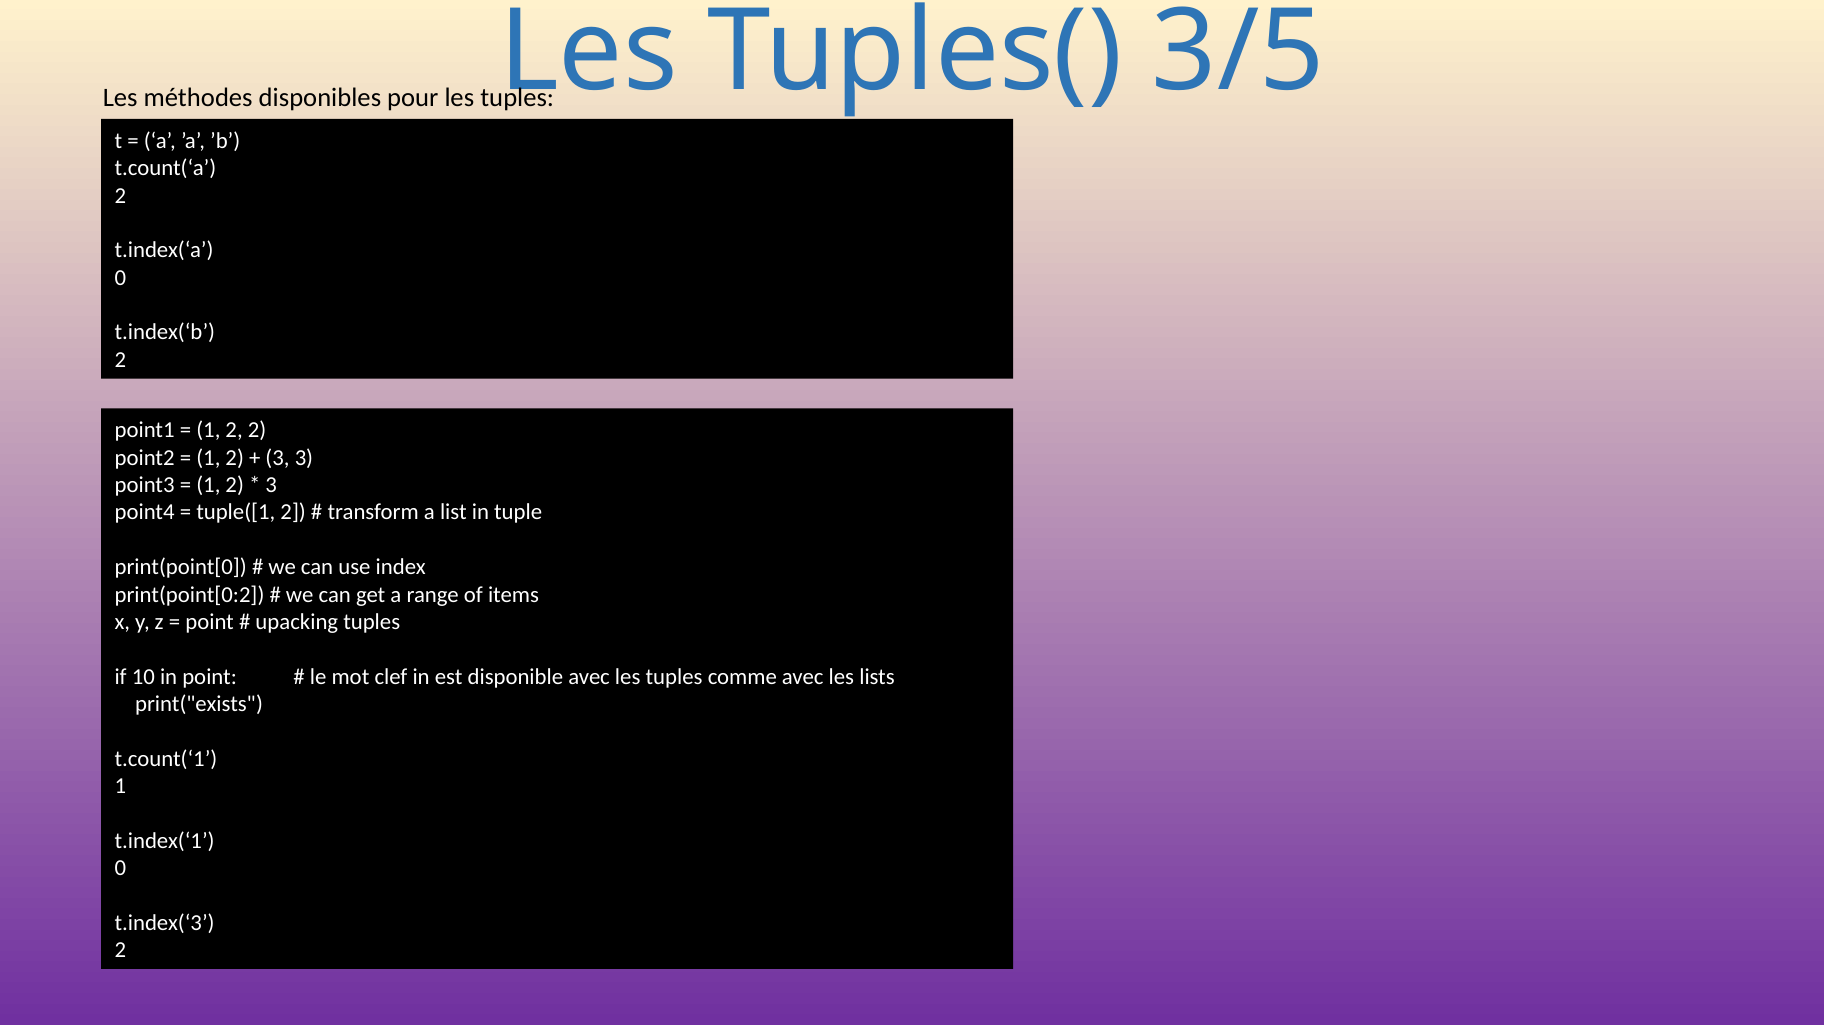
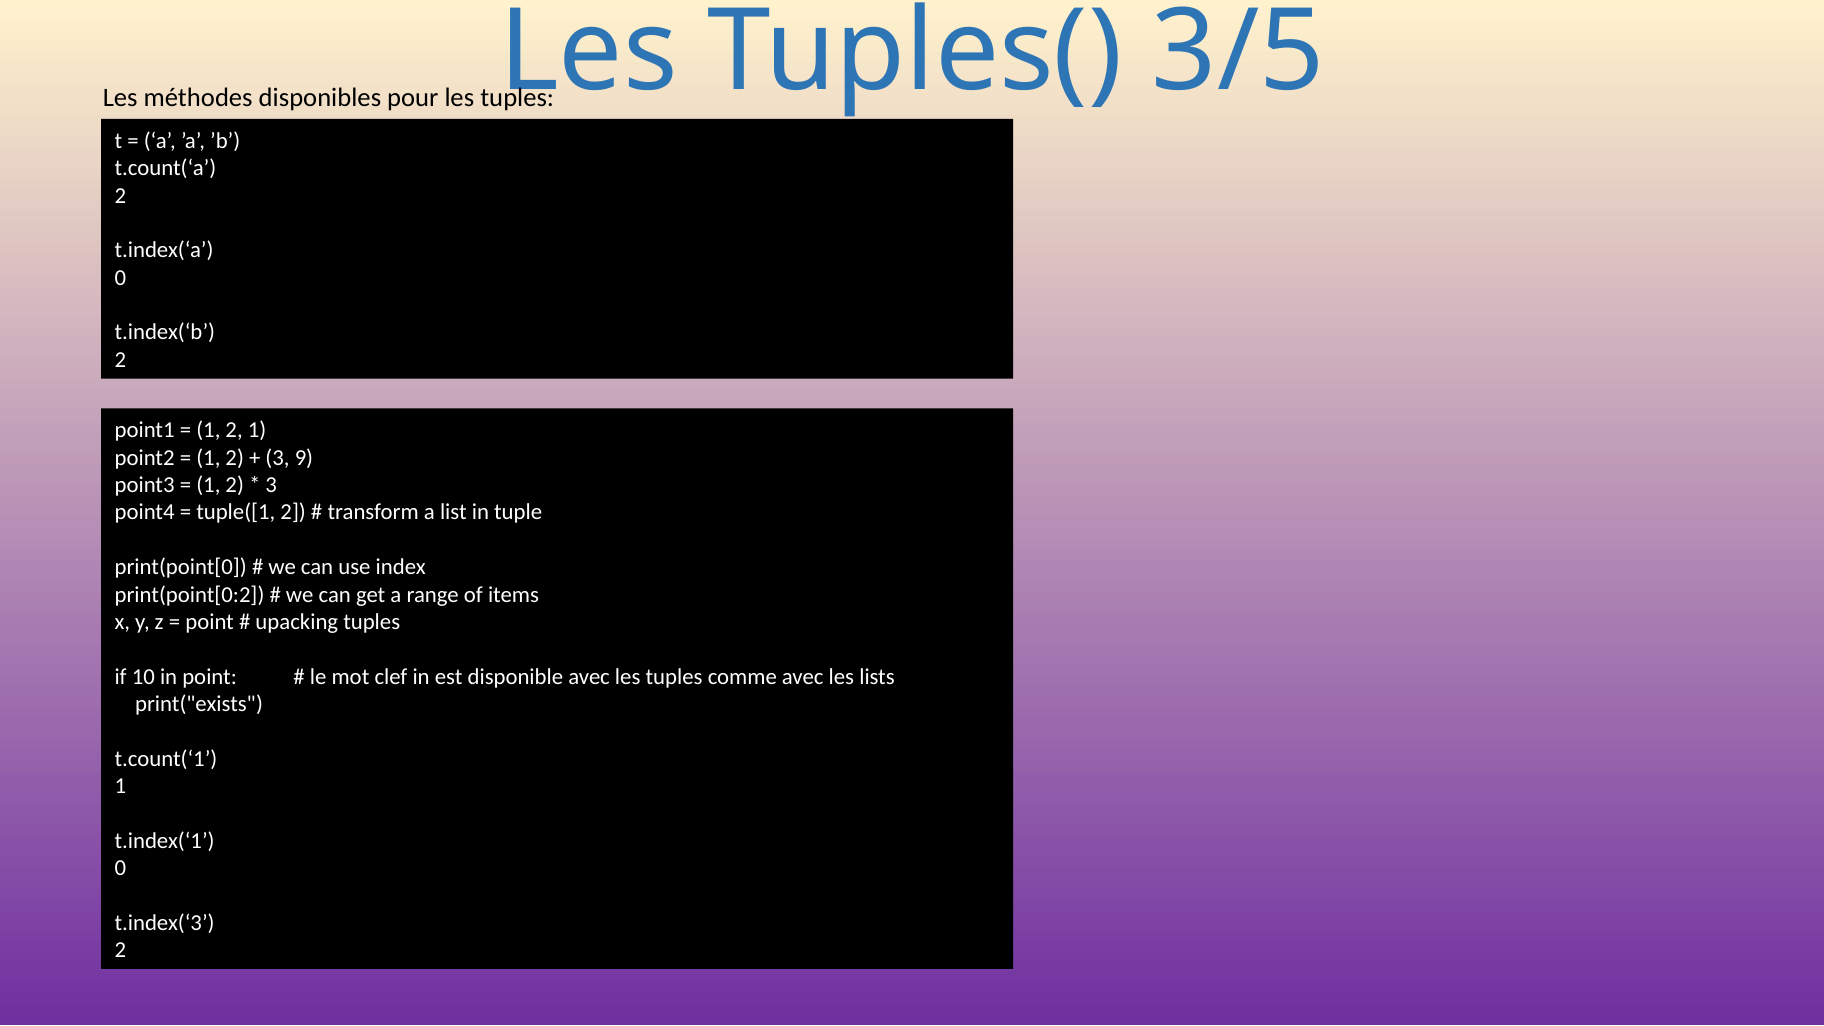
2 2: 2 -> 1
3 3: 3 -> 9
